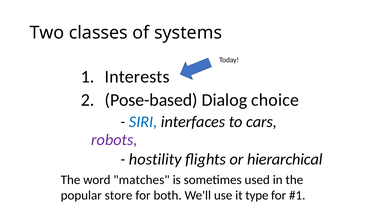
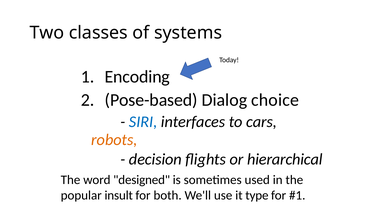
Interests: Interests -> Encoding
robots colour: purple -> orange
hostility: hostility -> decision
matches: matches -> designed
store: store -> insult
